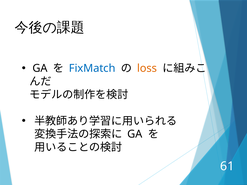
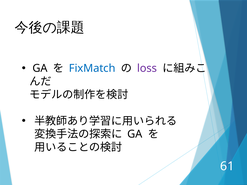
loss colour: orange -> purple
